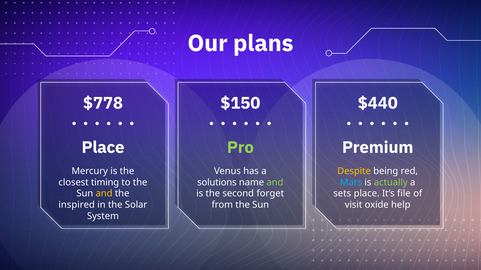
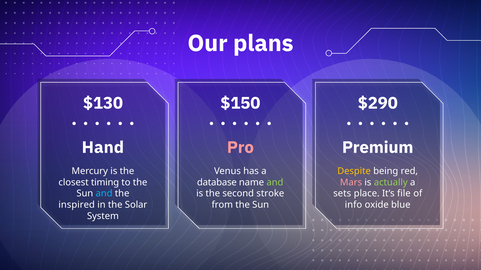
$778: $778 -> $130
$440: $440 -> $290
Place at (103, 148): Place -> Hand
Pro colour: light green -> pink
solutions: solutions -> database
Mars colour: light blue -> pink
and at (104, 194) colour: yellow -> light blue
forget: forget -> stroke
visit: visit -> info
help: help -> blue
